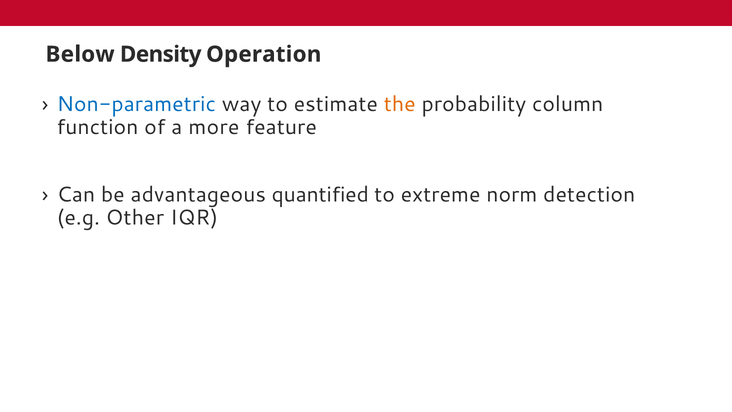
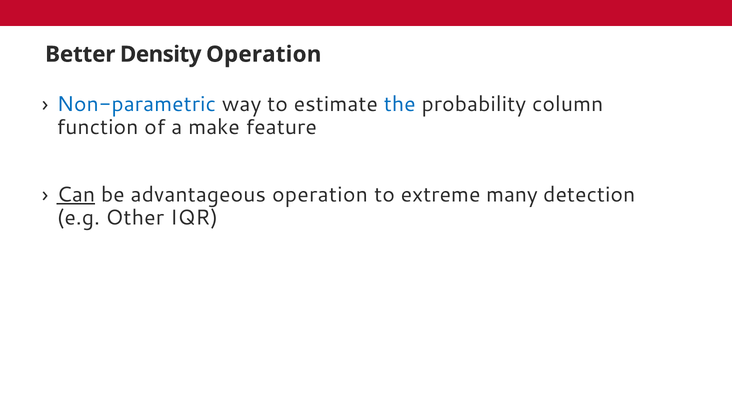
Below: Below -> Better
the colour: orange -> blue
more: more -> make
Can underline: none -> present
advantageous quantified: quantified -> operation
norm: norm -> many
